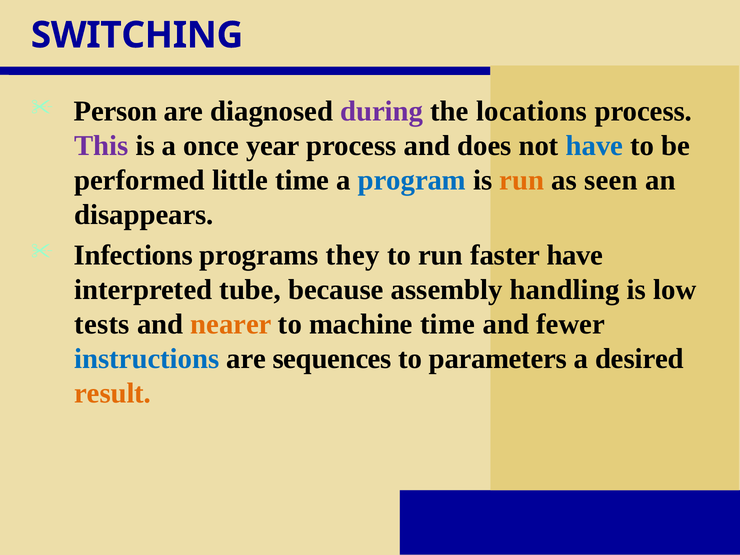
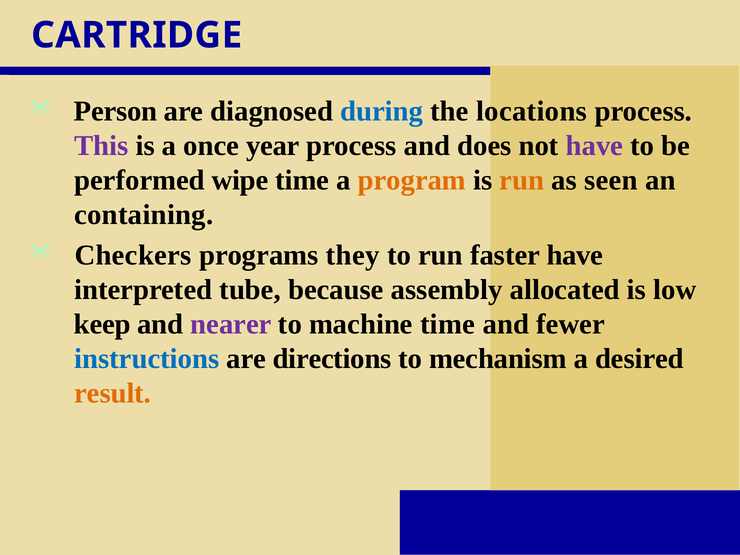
SWITCHING: SWITCHING -> CARTRIDGE
during colour: purple -> blue
have at (594, 146) colour: blue -> purple
little: little -> wipe
program colour: blue -> orange
disappears: disappears -> containing
Infections: Infections -> Checkers
handling: handling -> allocated
tests: tests -> keep
nearer colour: orange -> purple
sequences: sequences -> directions
parameters: parameters -> mechanism
